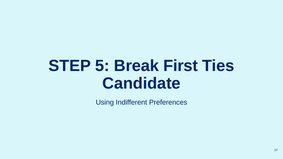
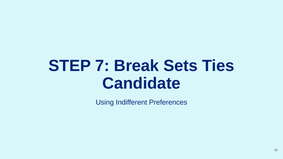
5: 5 -> 7
First: First -> Sets
